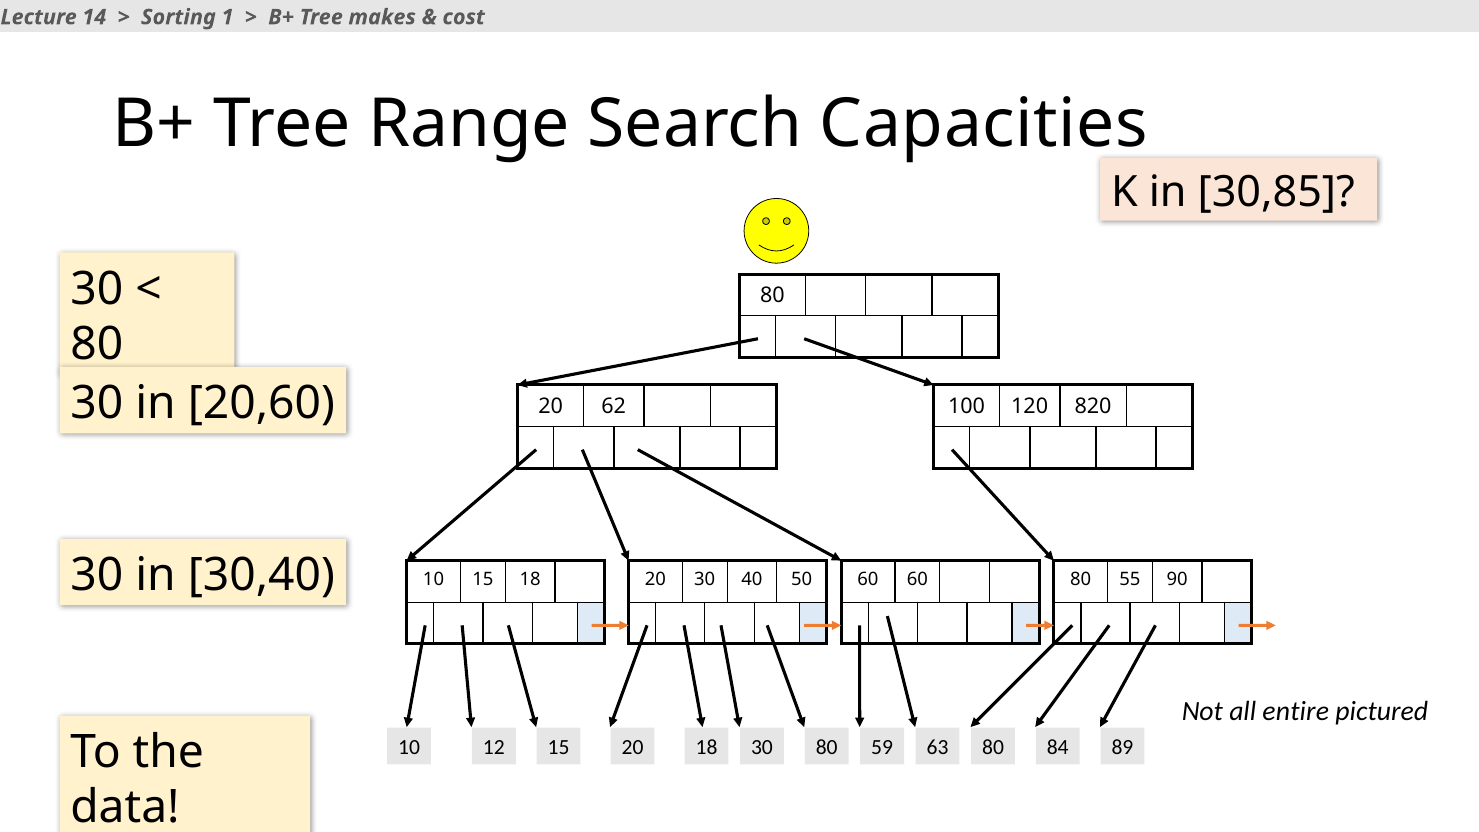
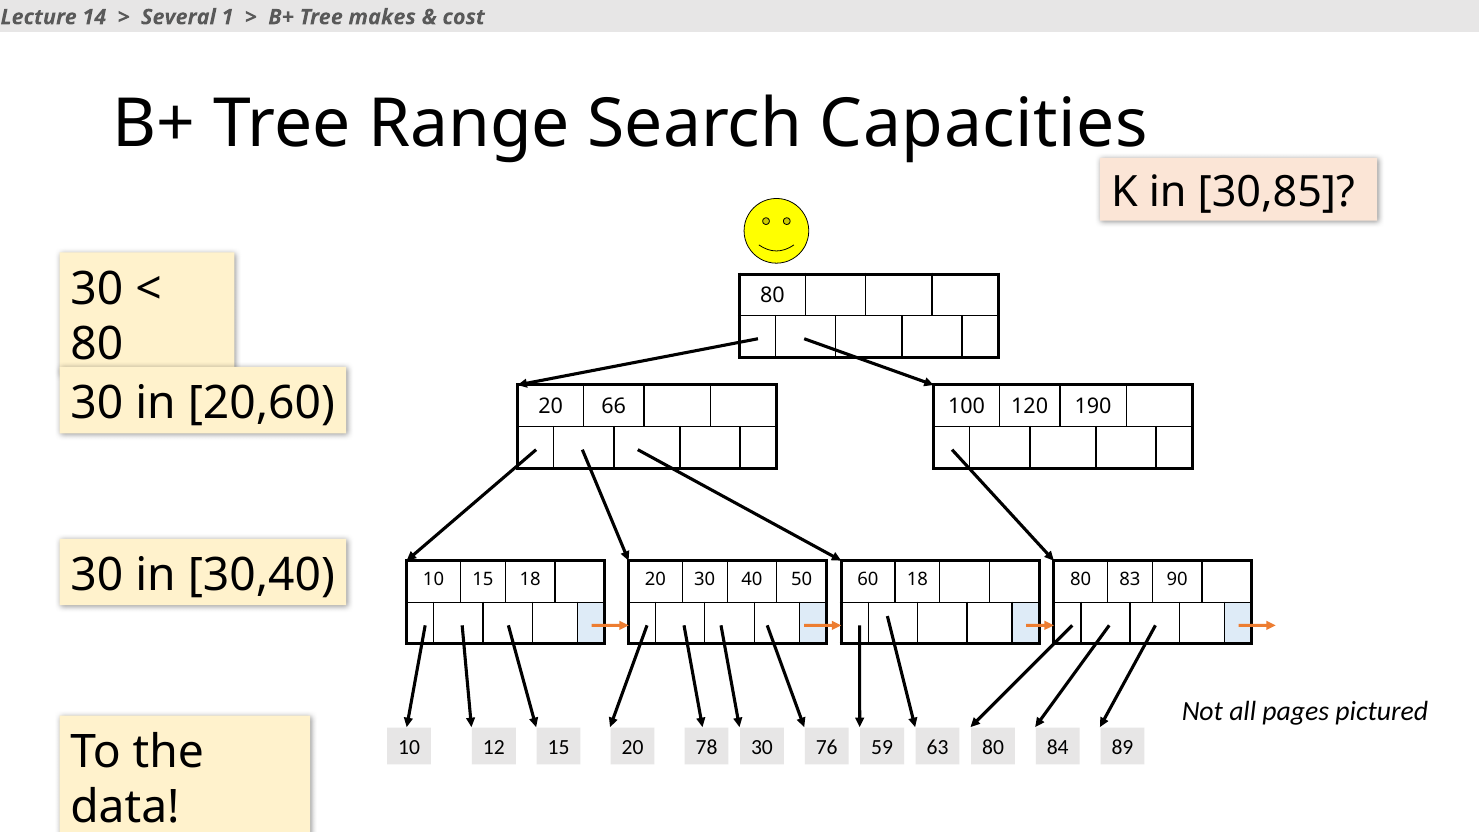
Sorting: Sorting -> Several
62: 62 -> 66
820: 820 -> 190
60 60: 60 -> 18
55: 55 -> 83
entire: entire -> pages
20 18: 18 -> 78
30 80: 80 -> 76
